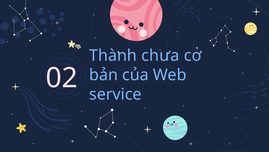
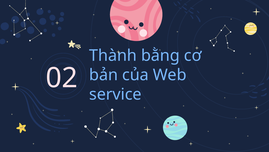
chưa: chưa -> bằng
